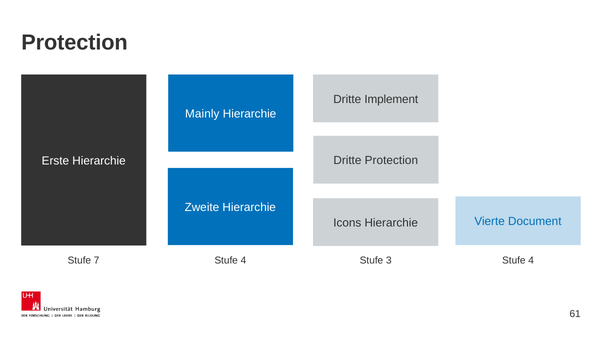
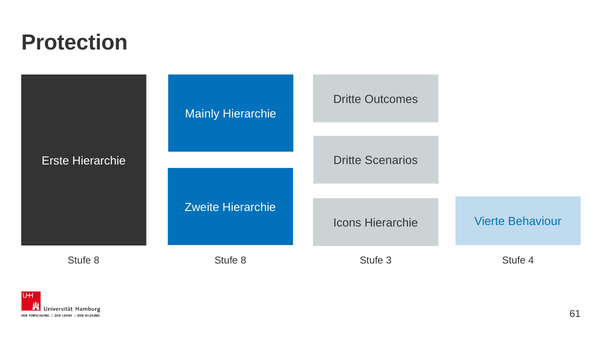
Implement: Implement -> Outcomes
Dritte Protection: Protection -> Scenarios
Document: Document -> Behaviour
7 at (97, 260): 7 -> 8
4 at (243, 260): 4 -> 8
